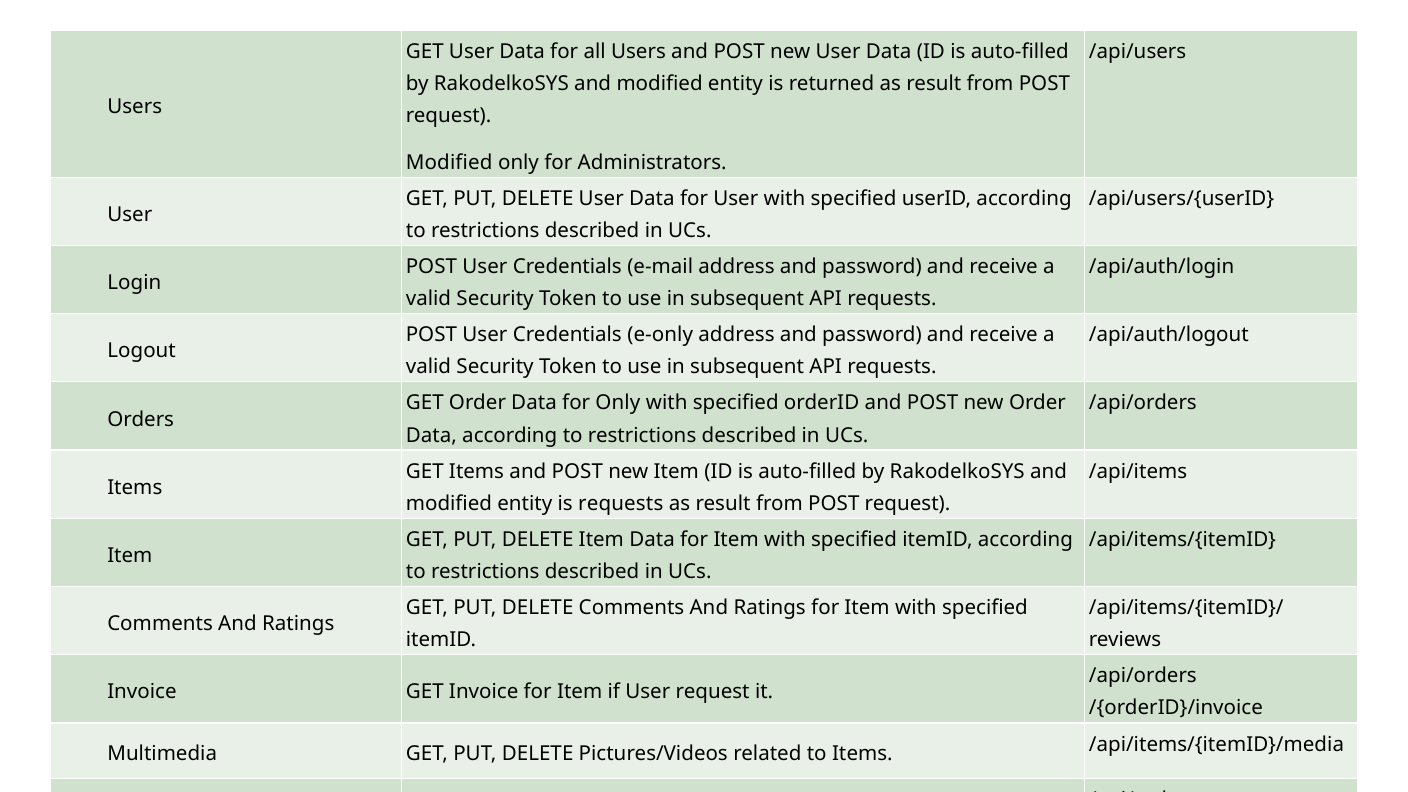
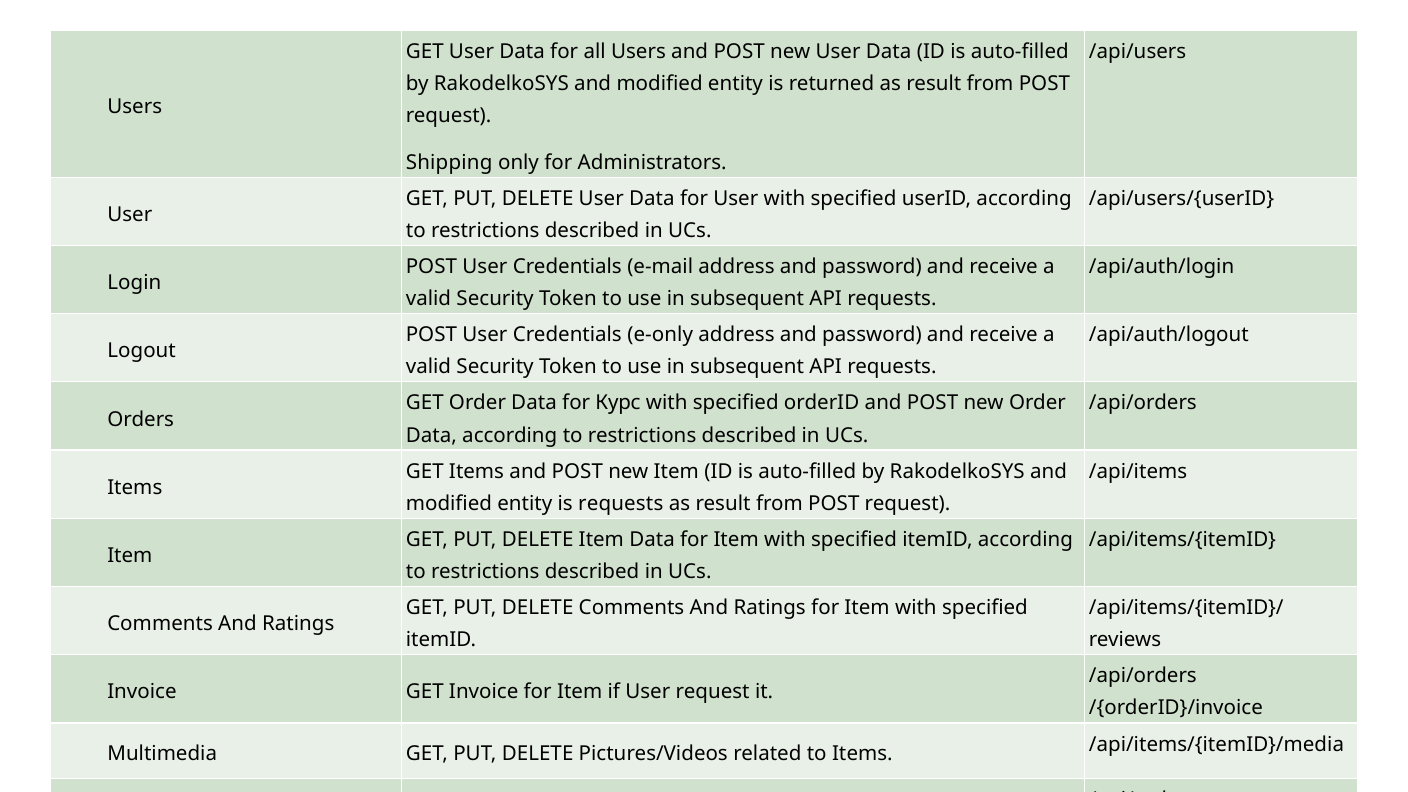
Modified at (449, 162): Modified -> Shipping
for Only: Only -> Курс
